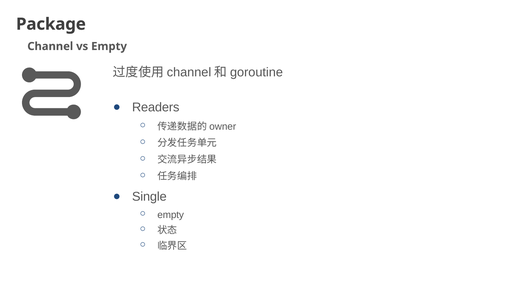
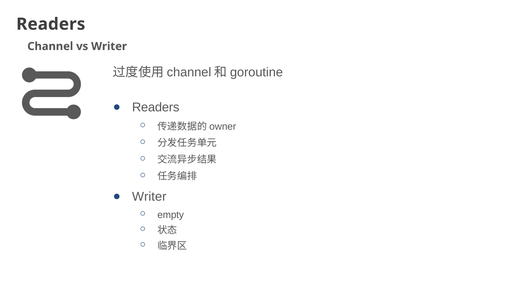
Package at (51, 24): Package -> Readers
vs Empty: Empty -> Writer
Single at (149, 197): Single -> Writer
